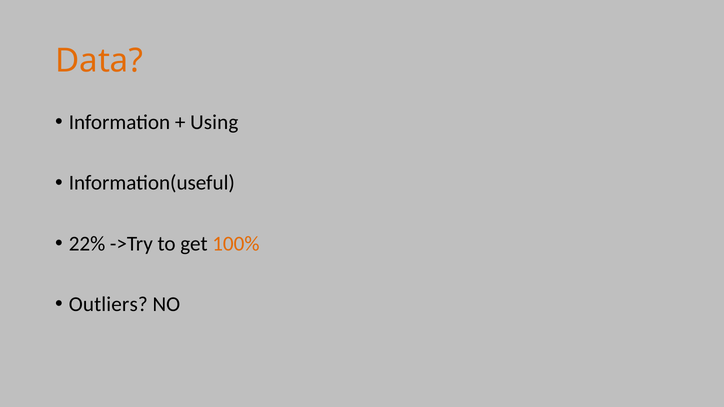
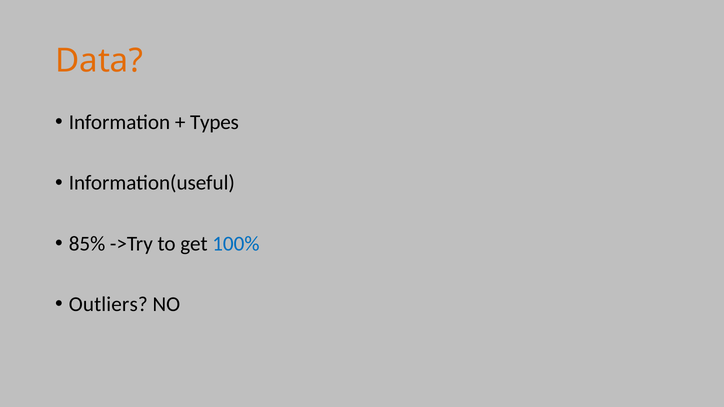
Using: Using -> Types
22%: 22% -> 85%
100% colour: orange -> blue
